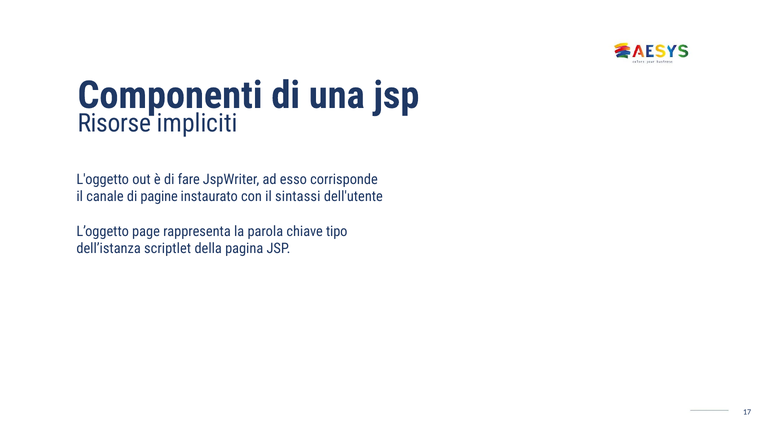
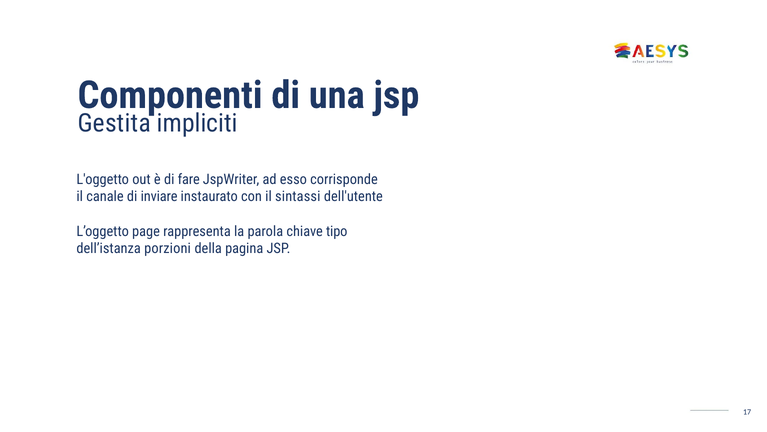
Risorse: Risorse -> Gestita
pagine: pagine -> inviare
scriptlet: scriptlet -> porzioni
